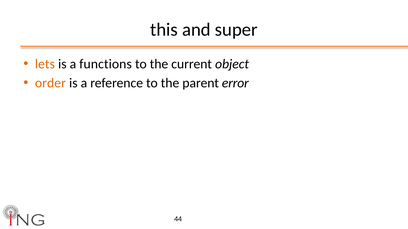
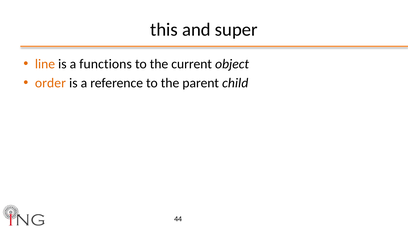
lets: lets -> line
error: error -> child
